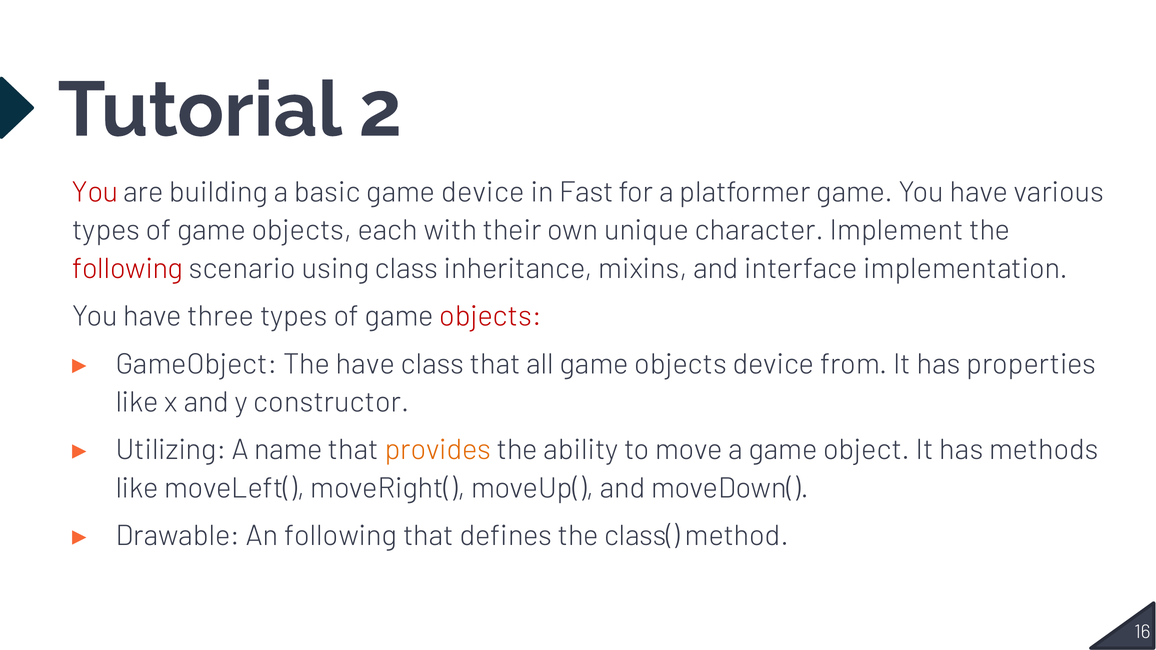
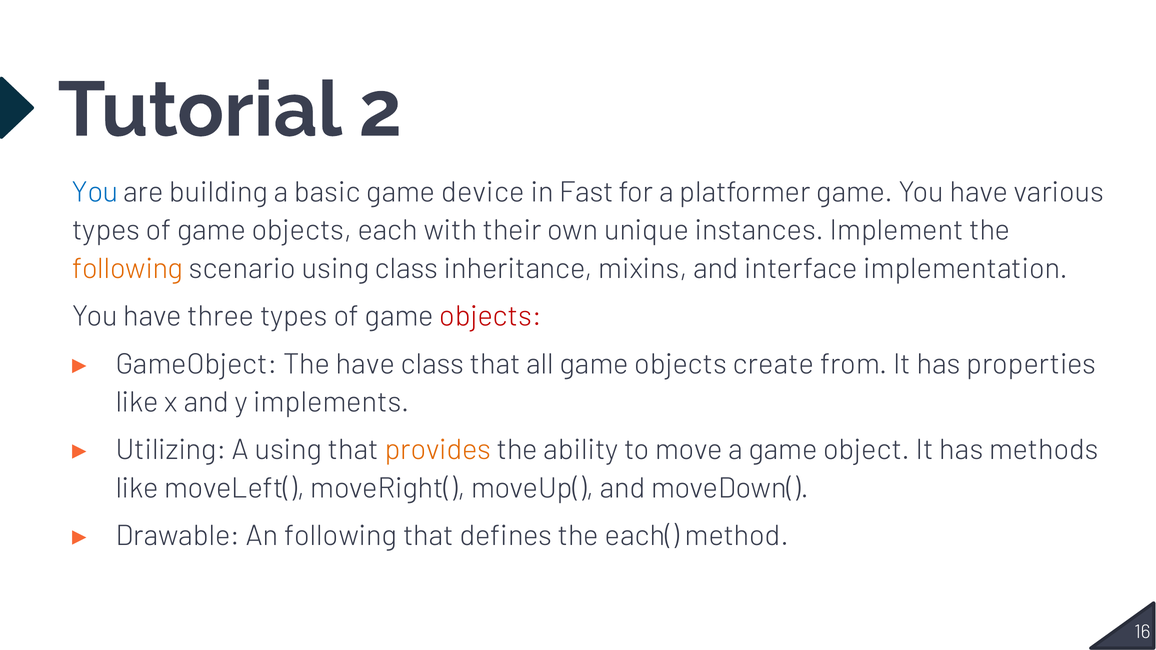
You at (95, 192) colour: red -> blue
character: character -> instances
following at (128, 269) colour: red -> orange
objects device: device -> create
constructor: constructor -> implements
A name: name -> using
class(: class( -> each(
